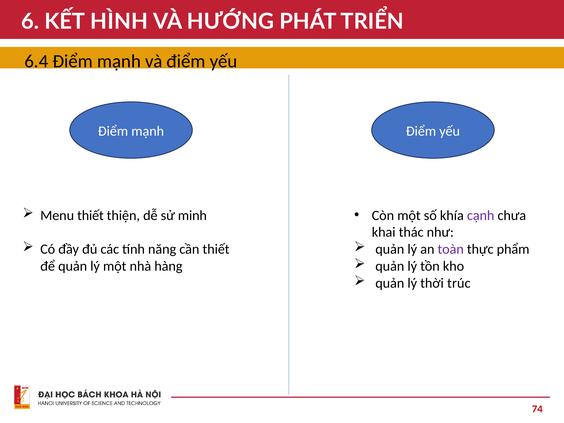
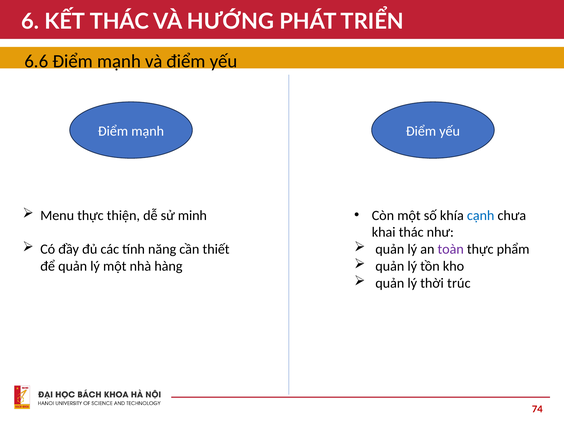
KẾT HÌNH: HÌNH -> THÁC
6.4: 6.4 -> 6.6
Menu thiết: thiết -> thực
cạnh colour: purple -> blue
